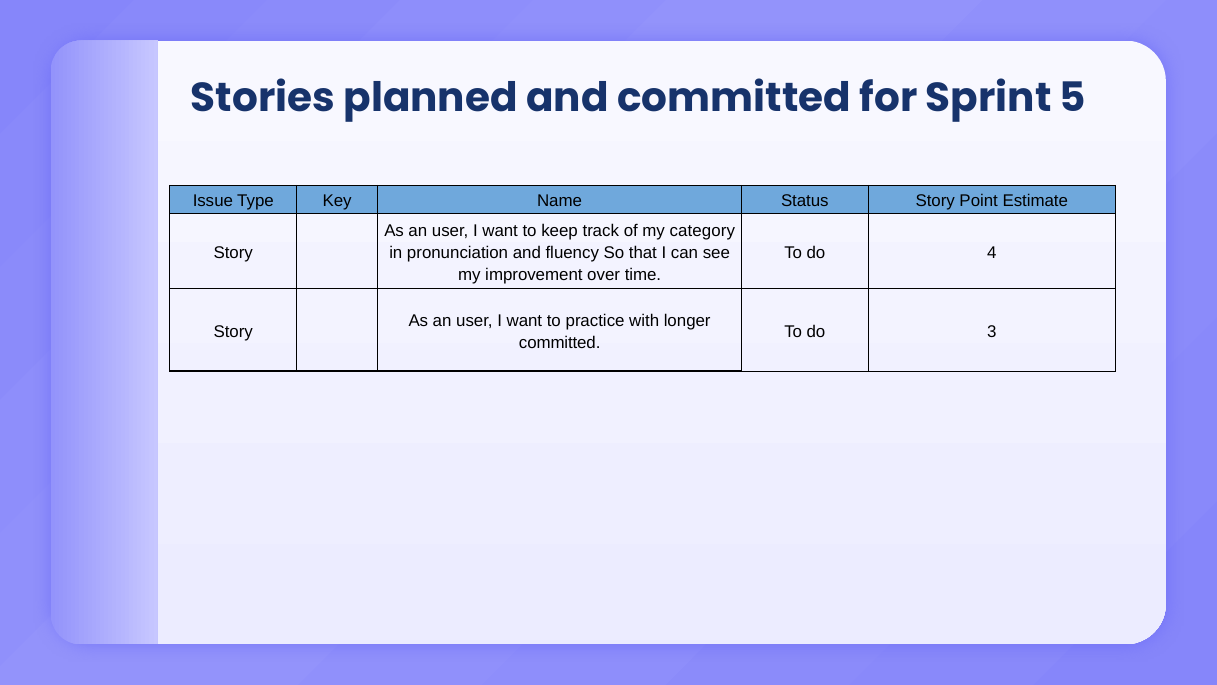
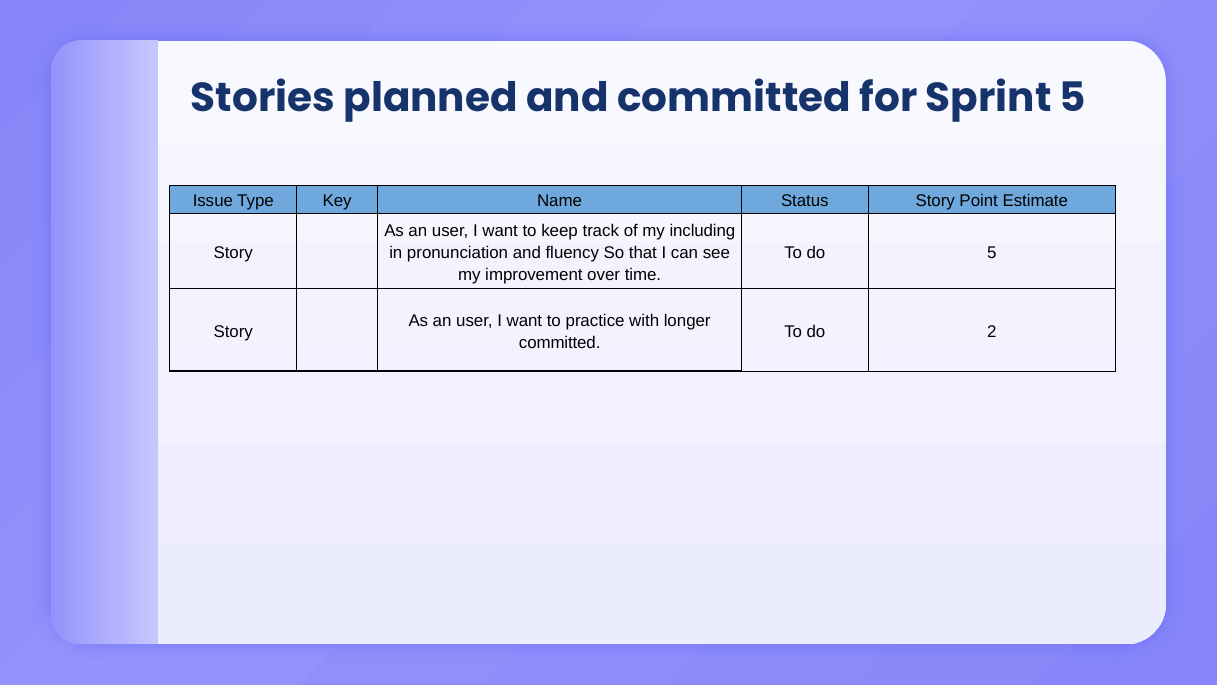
category: category -> including
do 4: 4 -> 5
3: 3 -> 2
